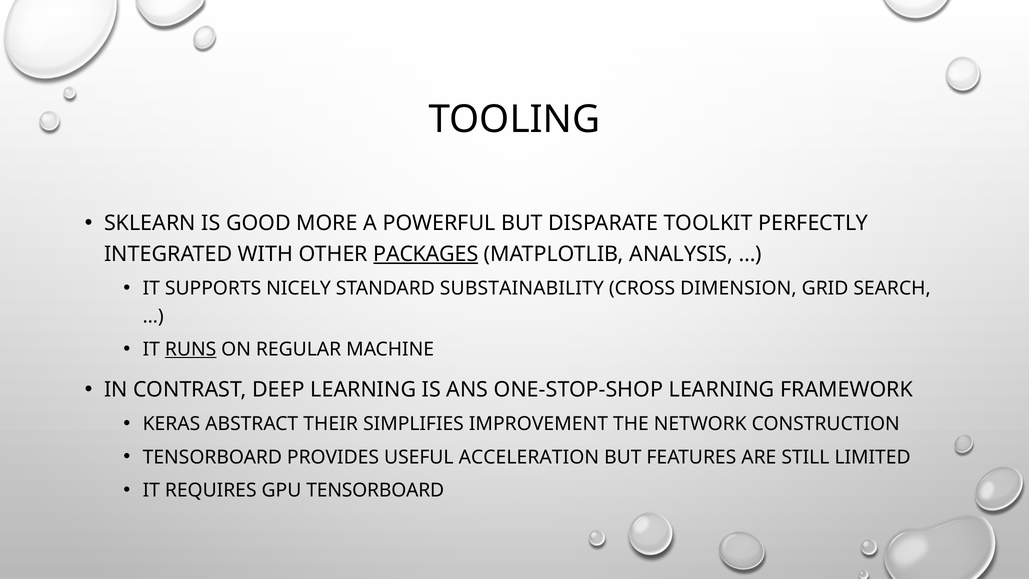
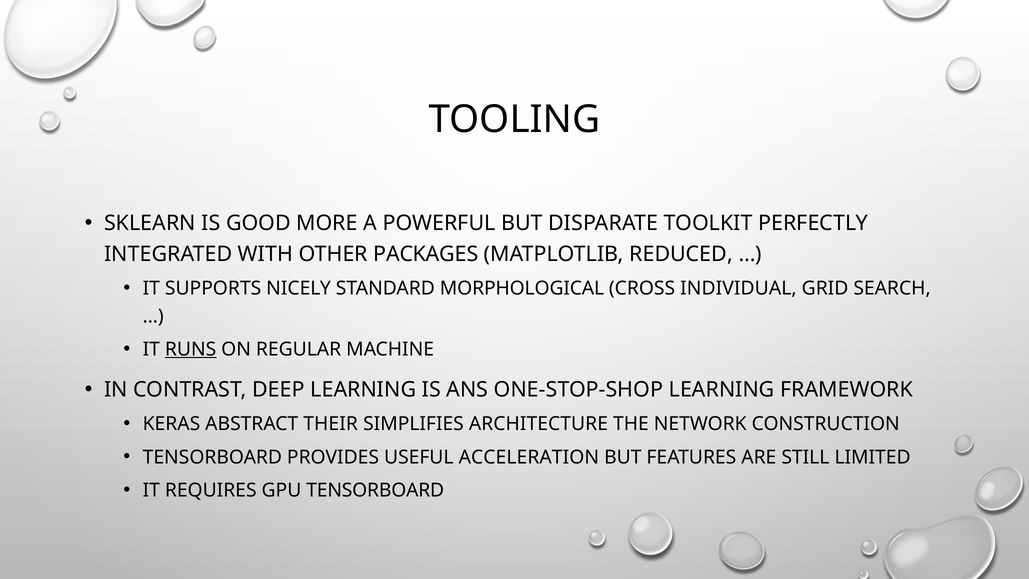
PACKAGES underline: present -> none
ANALYSIS: ANALYSIS -> REDUCED
SUBSTAINABILITY: SUBSTAINABILITY -> MORPHOLOGICAL
DIMENSION: DIMENSION -> INDIVIDUAL
IMPROVEMENT: IMPROVEMENT -> ARCHITECTURE
